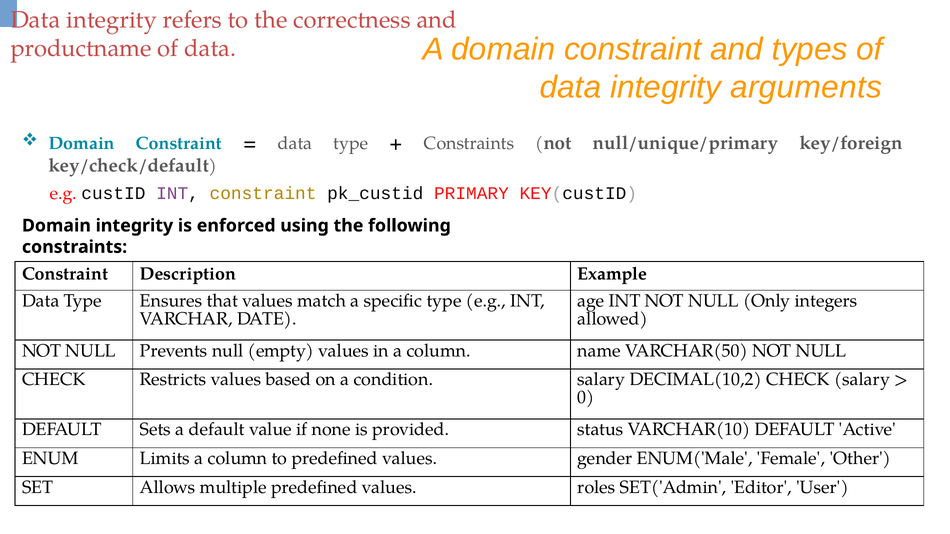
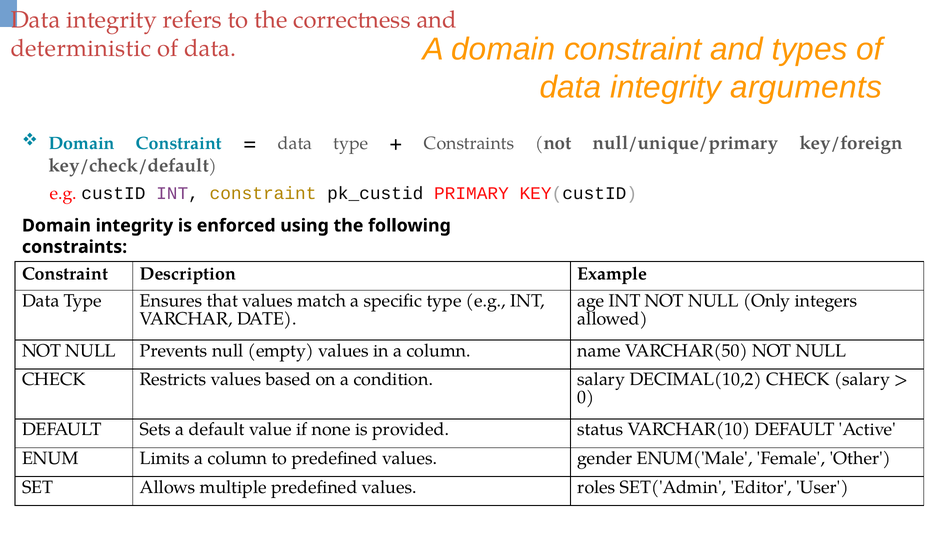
productname: productname -> deterministic
